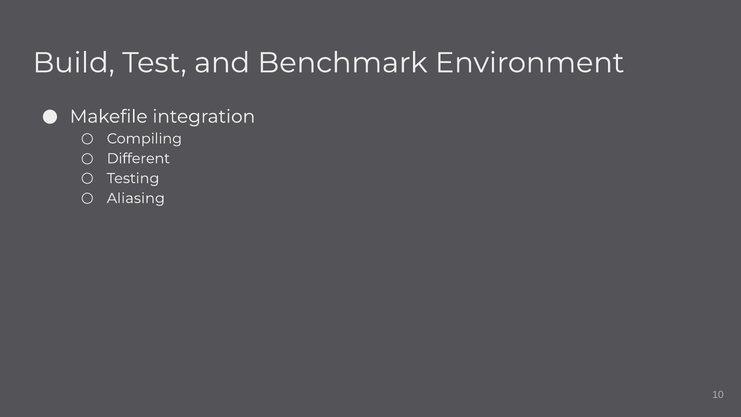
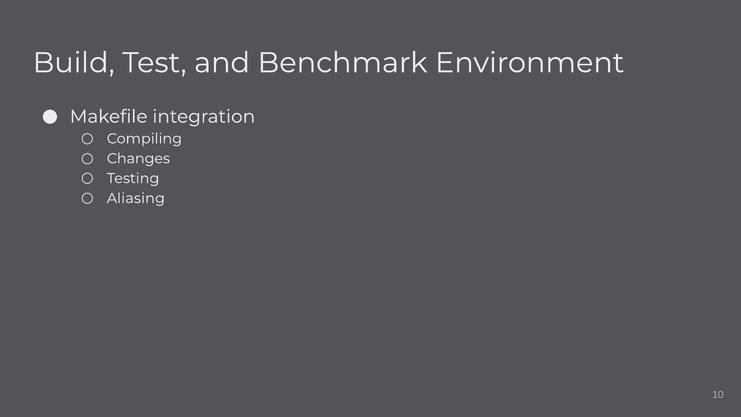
Different: Different -> Changes
